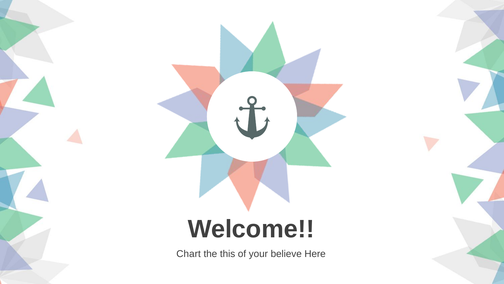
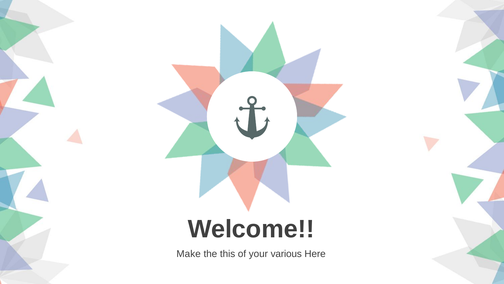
Chart: Chart -> Make
believe: believe -> various
